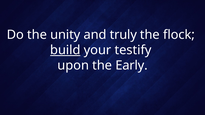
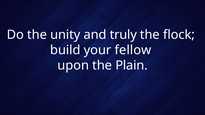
build underline: present -> none
testify: testify -> fellow
Early: Early -> Plain
